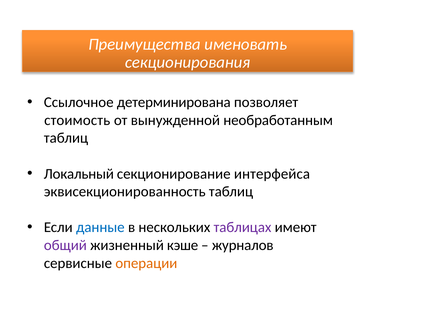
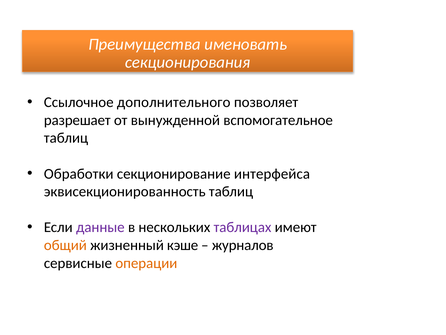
детерминирована: детерминирована -> дополнительного
стоимость: стоимость -> разрешает
необработанным: необработанным -> вспомогательное
Локальный: Локальный -> Обработки
данные colour: blue -> purple
общий colour: purple -> orange
